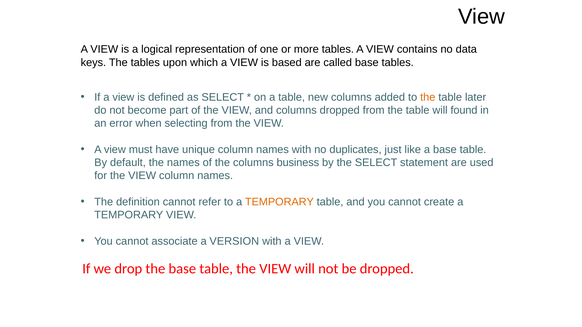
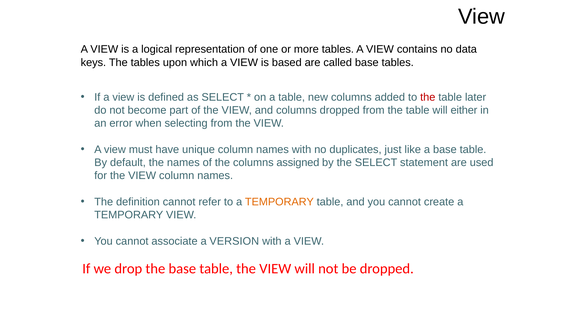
the at (428, 97) colour: orange -> red
found: found -> either
business: business -> assigned
